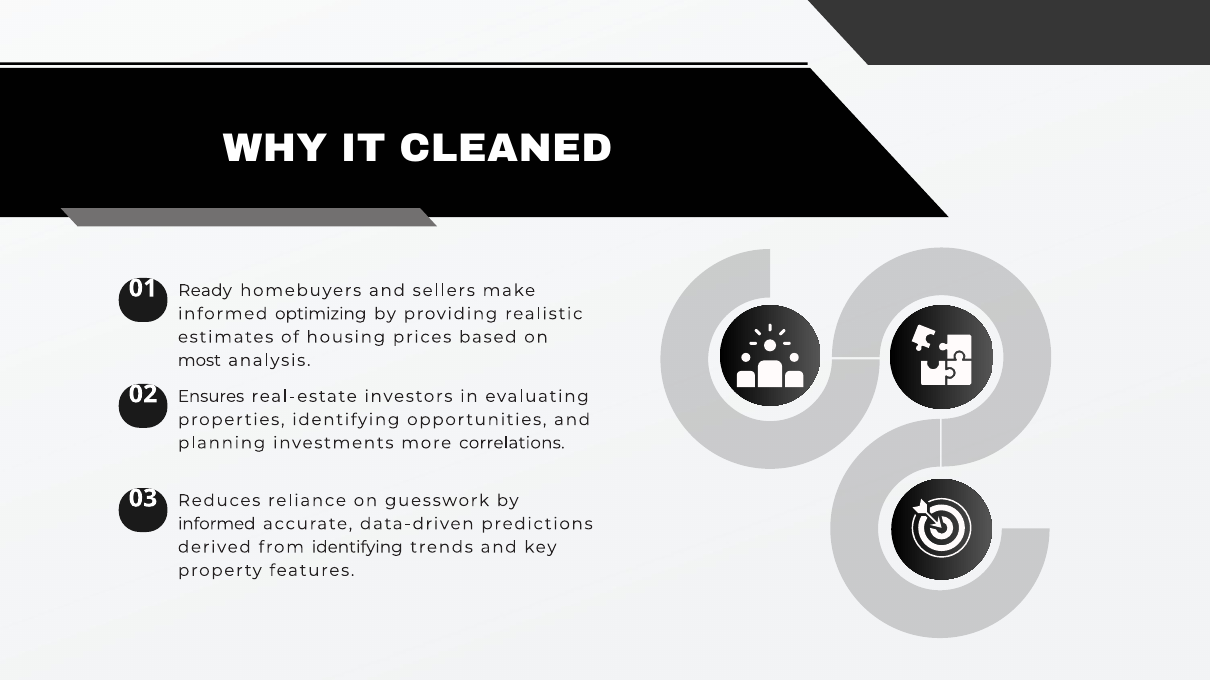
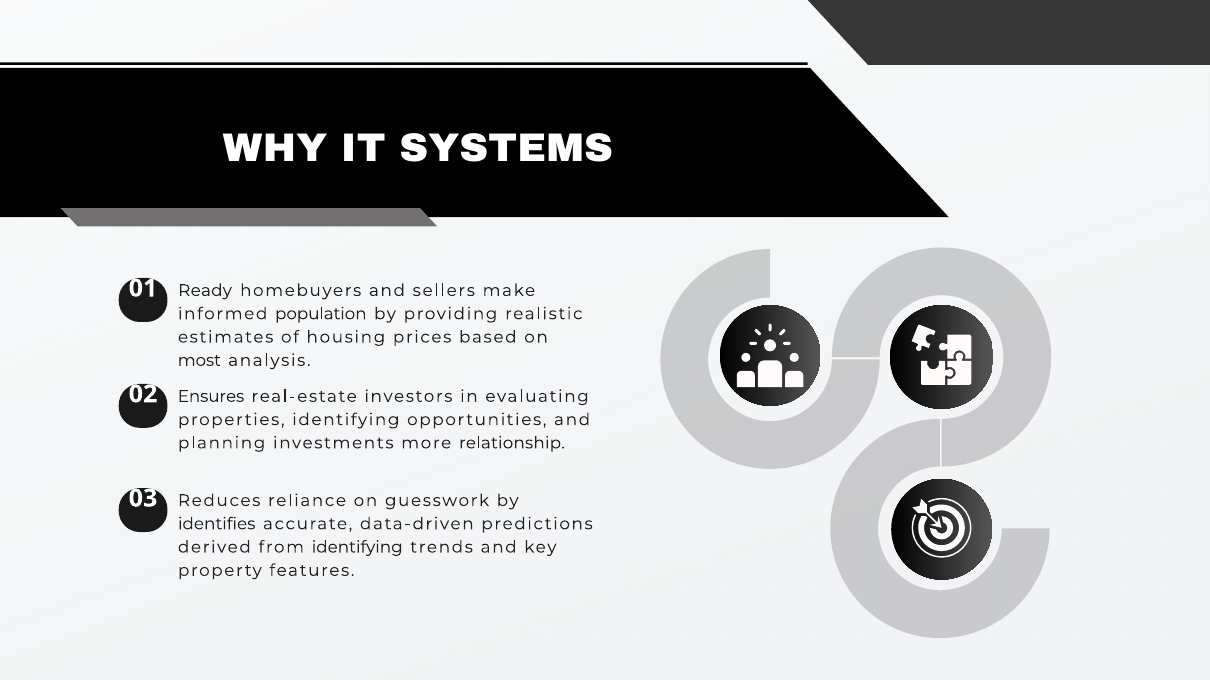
CLEANED: CLEANED -> SYSTEMS
optimizing: optimizing -> population
correlations: correlations -> relationship
informed at (217, 524): informed -> identifies
